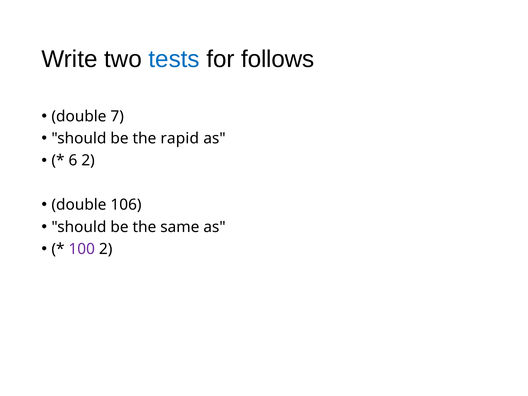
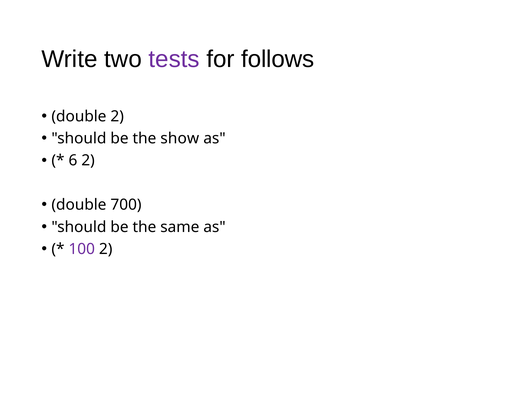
tests colour: blue -> purple
double 7: 7 -> 2
rapid: rapid -> show
106: 106 -> 700
